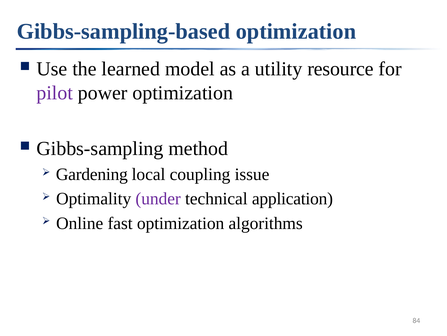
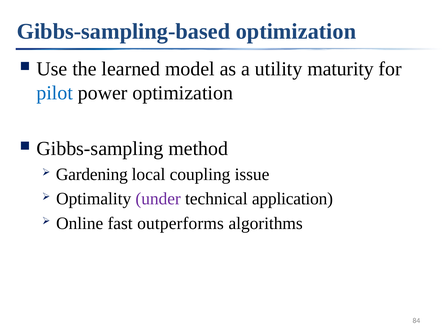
resource: resource -> maturity
pilot colour: purple -> blue
fast optimization: optimization -> outperforms
